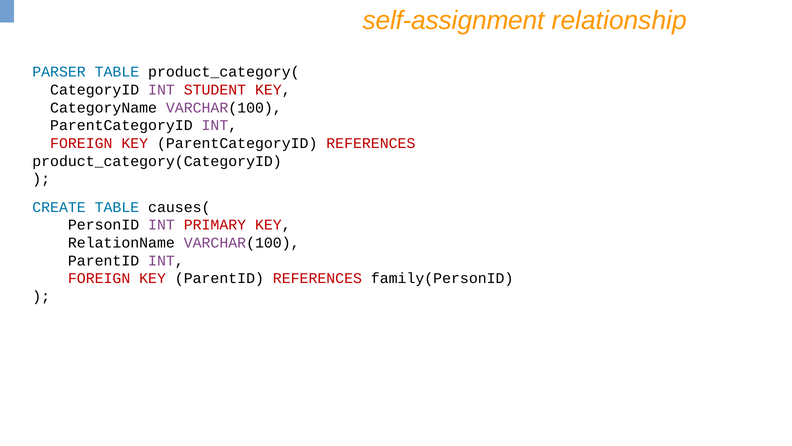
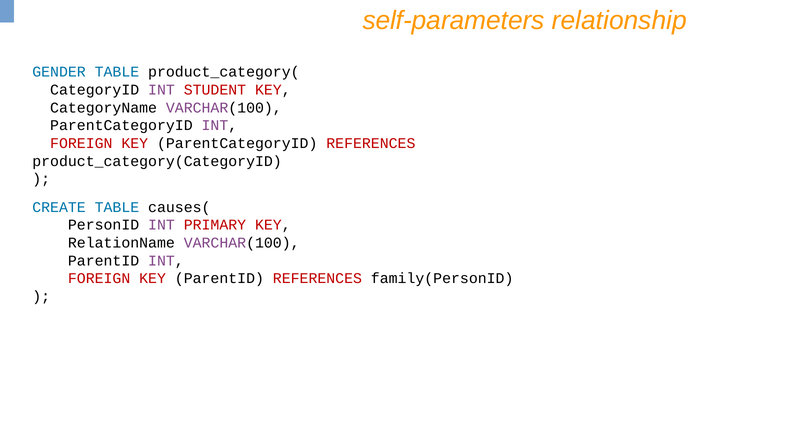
self-assignment: self-assignment -> self-parameters
PARSER: PARSER -> GENDER
